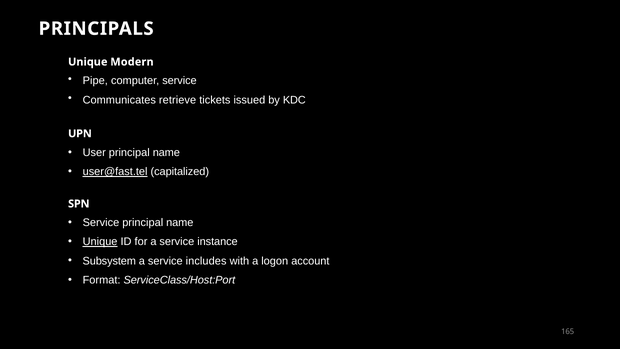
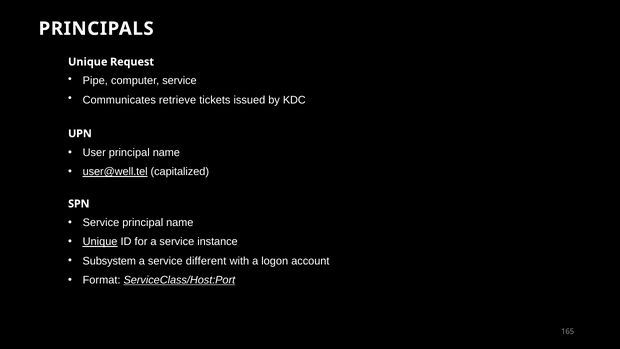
Modern: Modern -> Request
user@fast.tel: user@fast.tel -> user@well.tel
includes: includes -> different
ServiceClass/Host:Port underline: none -> present
